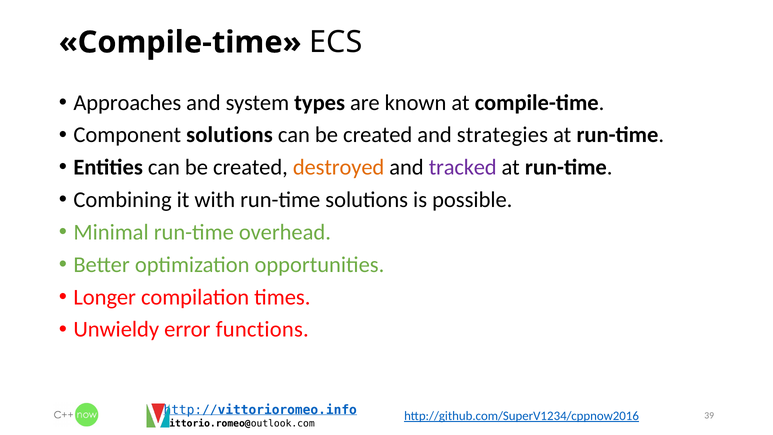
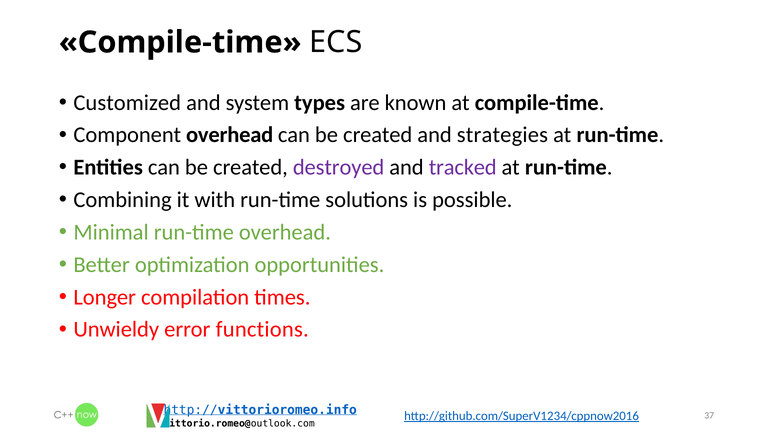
Approaches: Approaches -> Customized
Component solutions: solutions -> overhead
destroyed colour: orange -> purple
39: 39 -> 37
